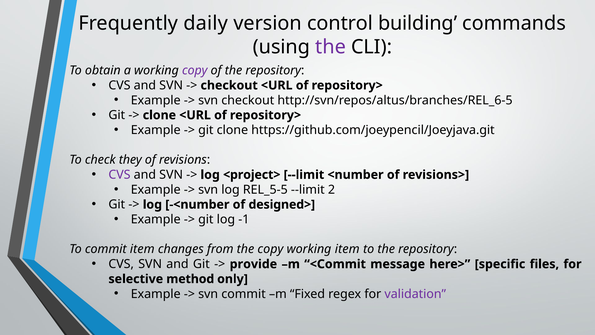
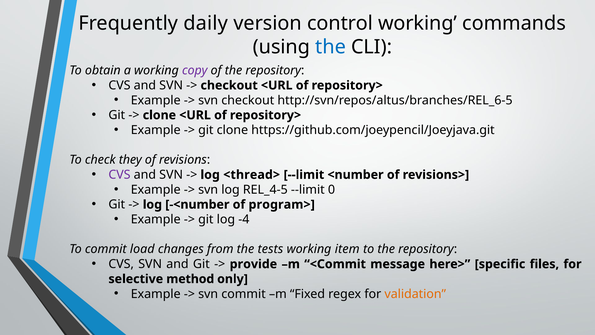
control building: building -> working
the at (331, 47) colour: purple -> blue
<project>: <project> -> <thread>
REL_5-5: REL_5-5 -> REL_4-5
2: 2 -> 0
designed>: designed> -> program>
-1: -1 -> -4
commit item: item -> load
the copy: copy -> tests
validation colour: purple -> orange
